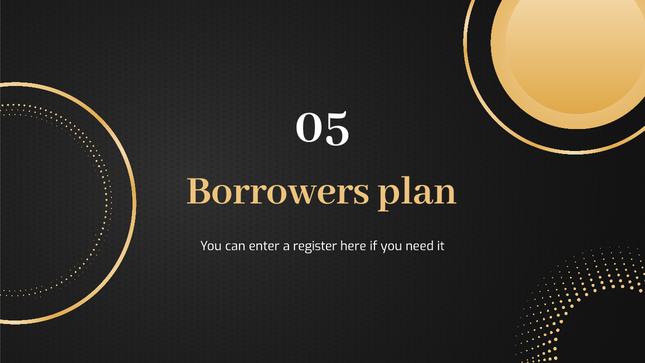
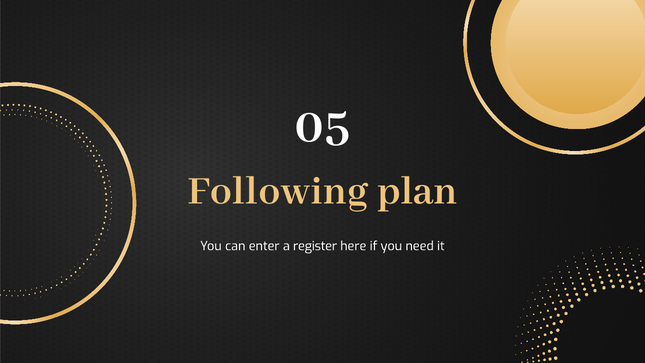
Borrowers: Borrowers -> Following
